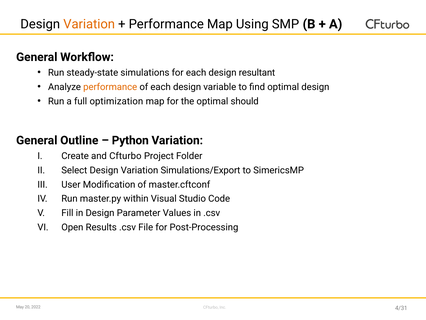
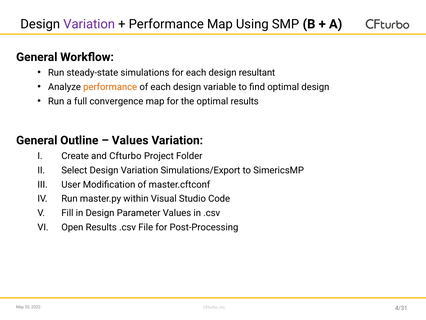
Variation at (89, 24) colour: orange -> purple
optimization: optimization -> convergence
optimal should: should -> results
Python at (130, 140): Python -> Values
